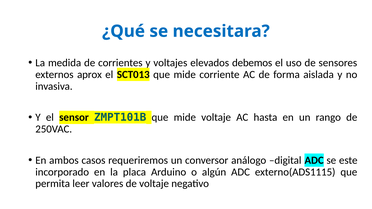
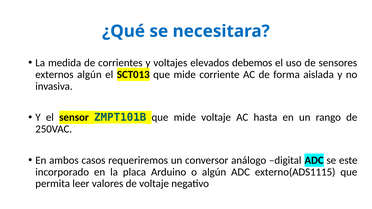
externos aprox: aprox -> algún
